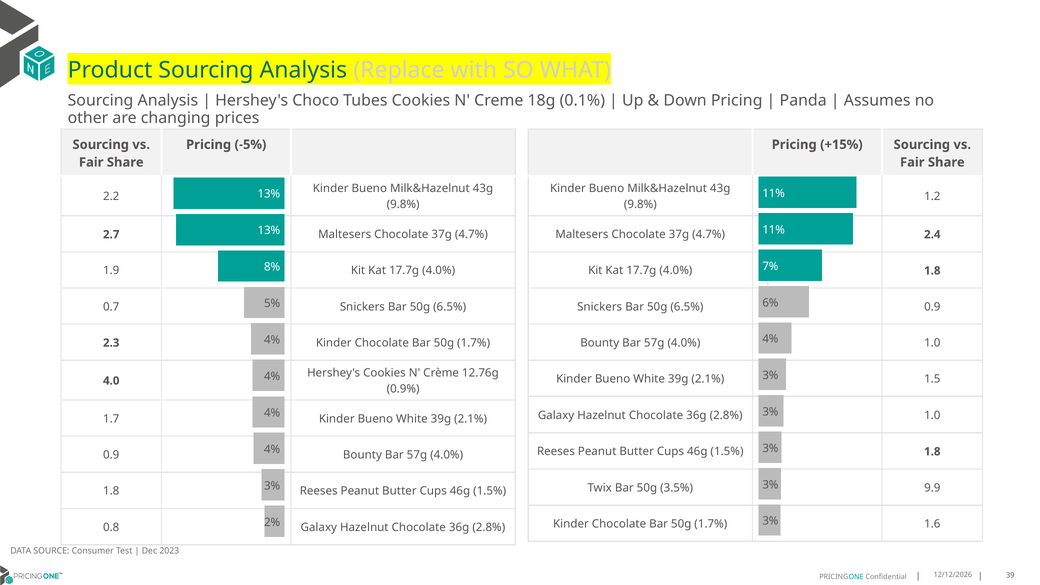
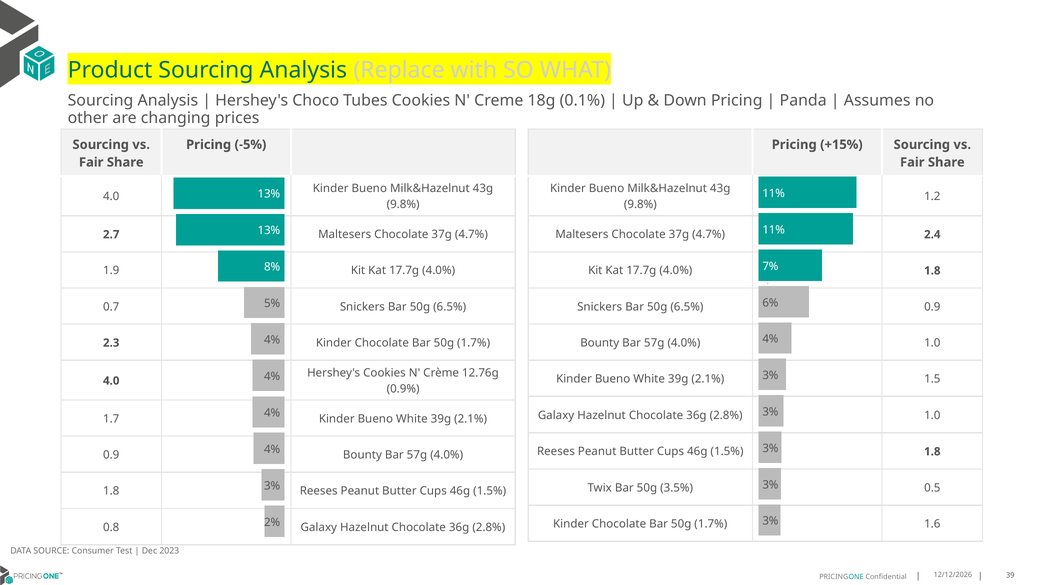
2.2 at (111, 197): 2.2 -> 4.0
9.9: 9.9 -> 0.5
